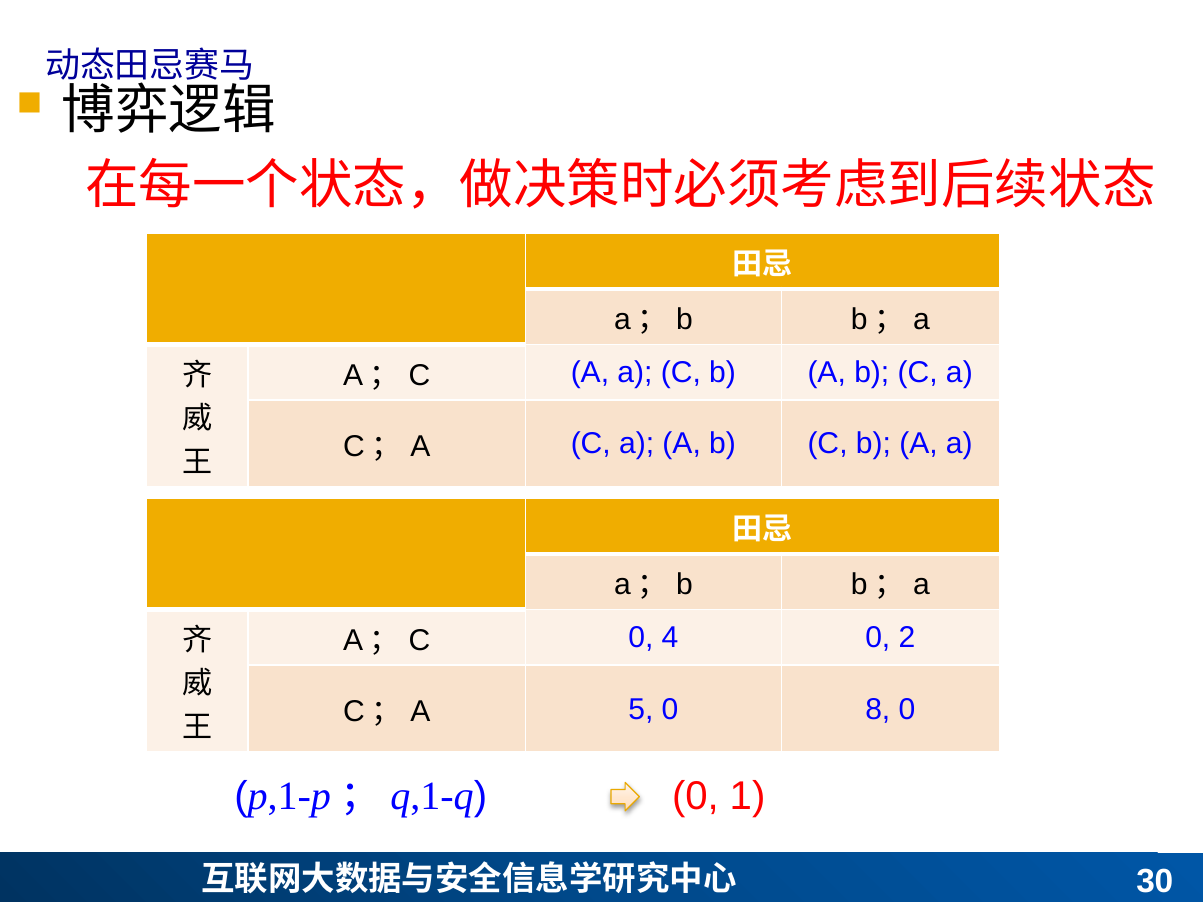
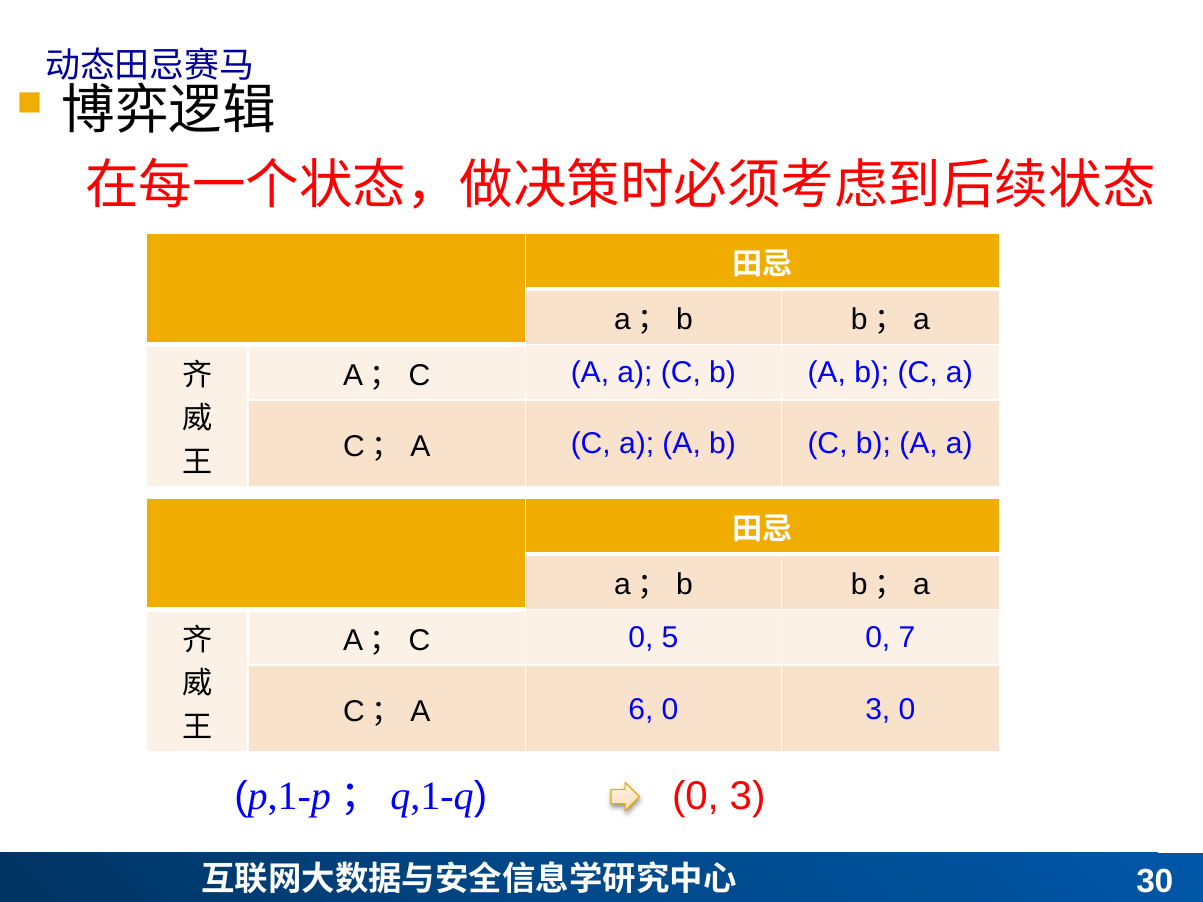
4: 4 -> 5
2: 2 -> 7
5: 5 -> 6
8 at (878, 709): 8 -> 3
p,1-p；q,1-q 0 1: 1 -> 3
